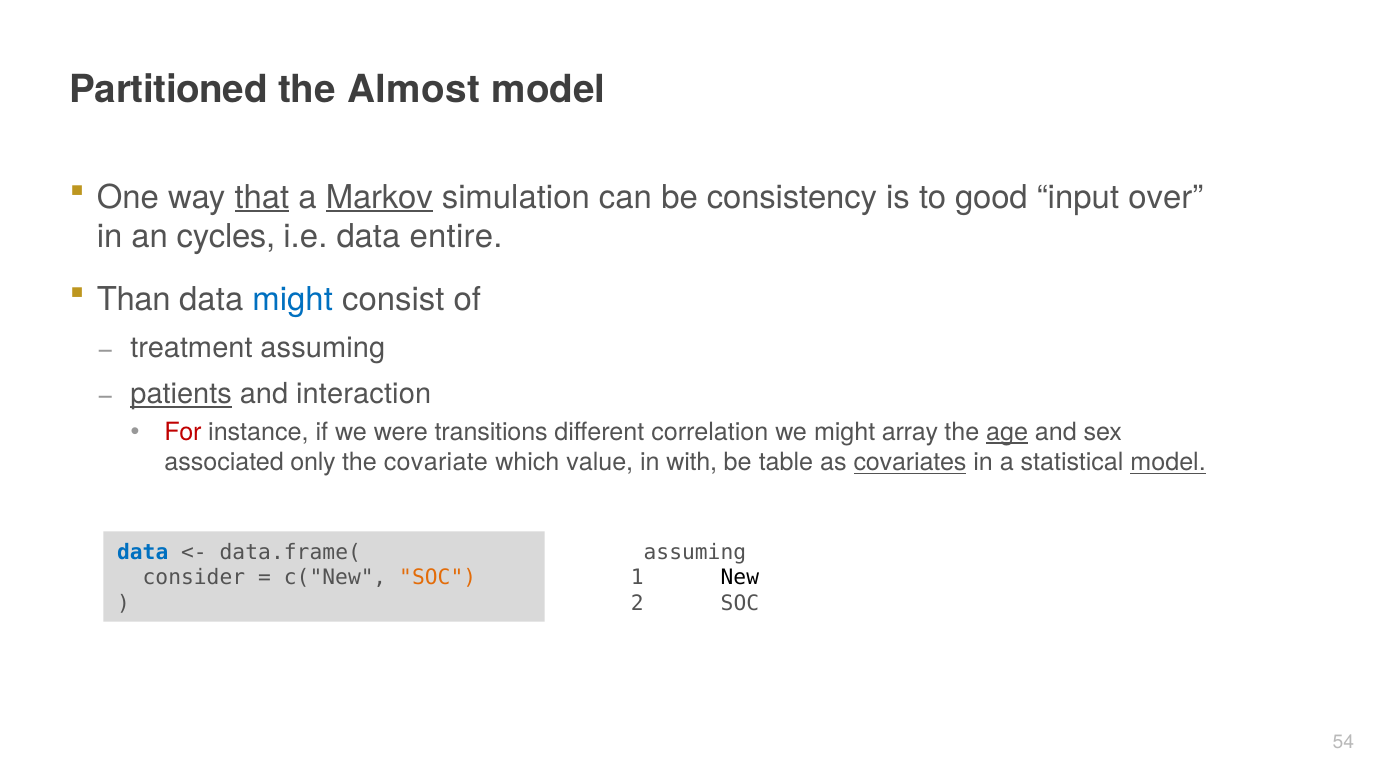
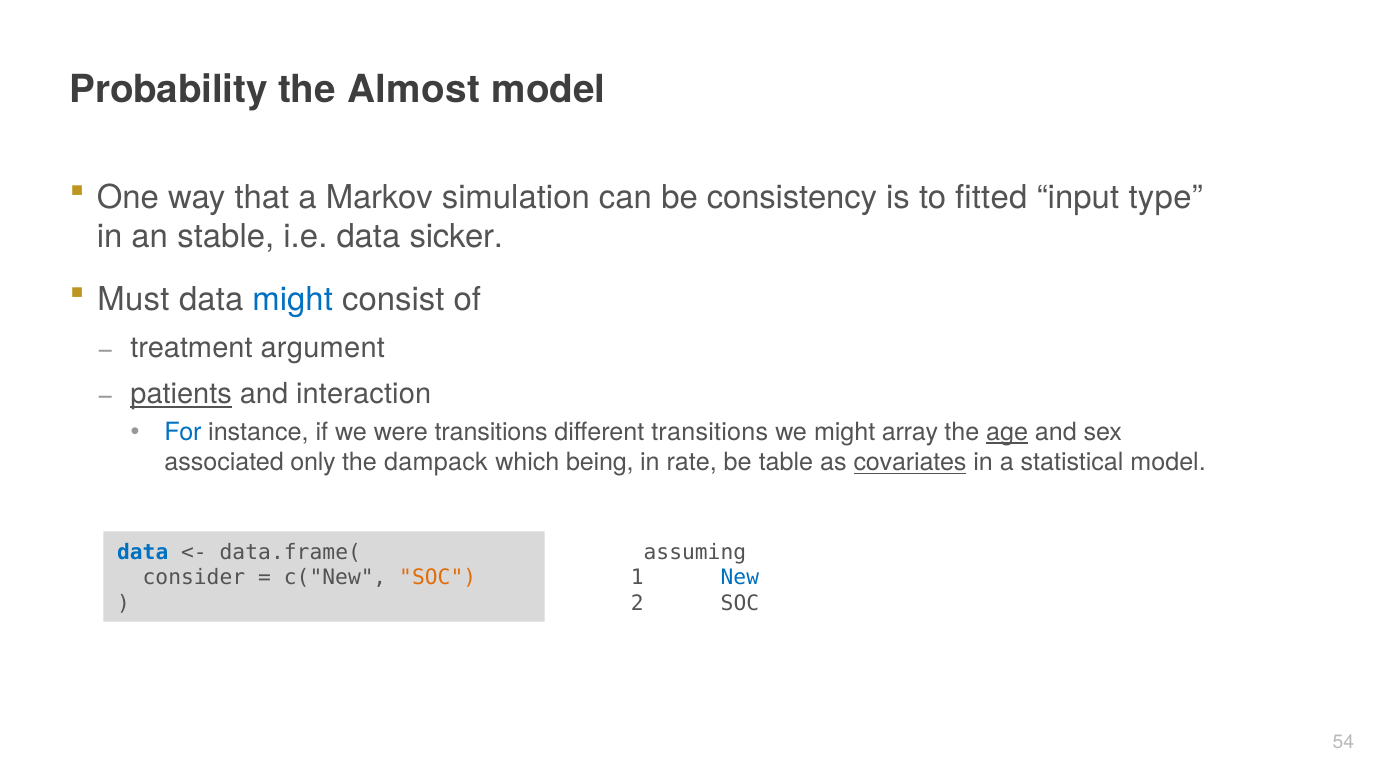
Partitioned: Partitioned -> Probability
that underline: present -> none
Markov underline: present -> none
good: good -> fitted
over: over -> type
cycles: cycles -> stable
entire: entire -> sicker
Than: Than -> Must
treatment assuming: assuming -> argument
For colour: red -> blue
different correlation: correlation -> transitions
covariate: covariate -> dampack
value: value -> being
with: with -> rate
model at (1168, 462) underline: present -> none
New colour: black -> blue
